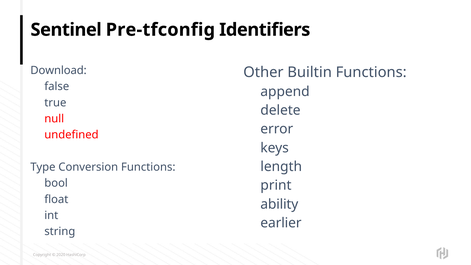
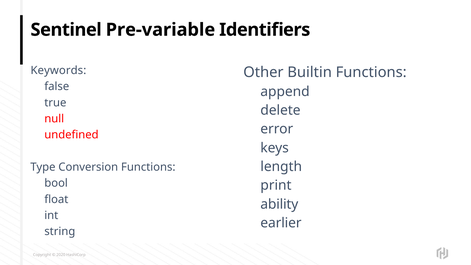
Pre-tfconfig: Pre-tfconfig -> Pre-variable
Download: Download -> Keywords
